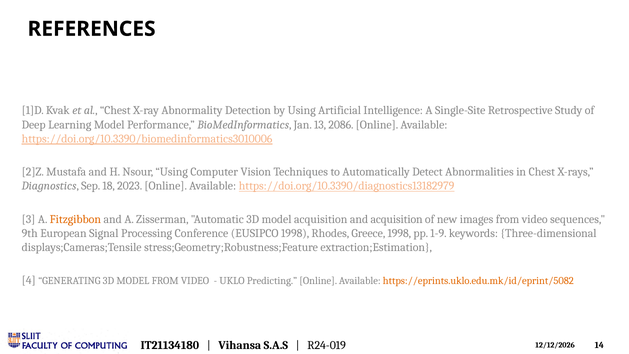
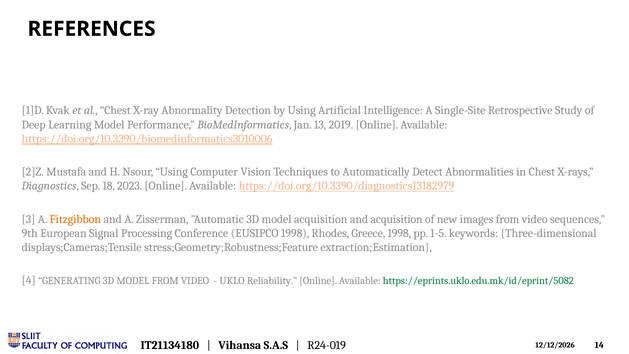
2086: 2086 -> 2019
1-9: 1-9 -> 1-5
Predicting: Predicting -> Reliability
https://eprints.uklo.edu.mk/id/eprint/5082 colour: orange -> green
